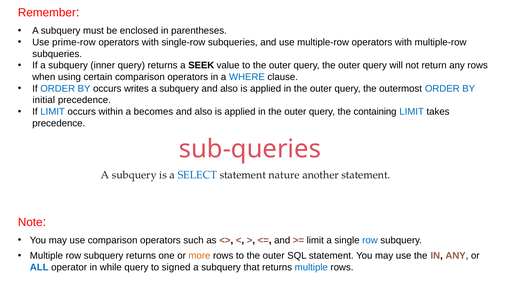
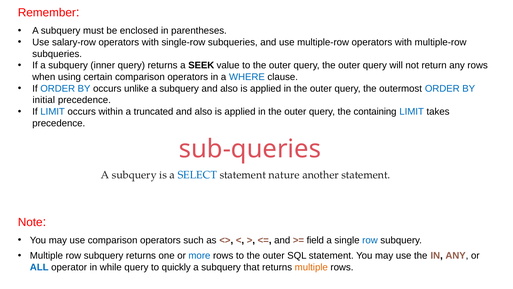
prime-row: prime-row -> salary-row
writes: writes -> unlike
becomes: becomes -> truncated
limit at (315, 240): limit -> field
more colour: orange -> blue
signed: signed -> quickly
multiple at (311, 267) colour: blue -> orange
